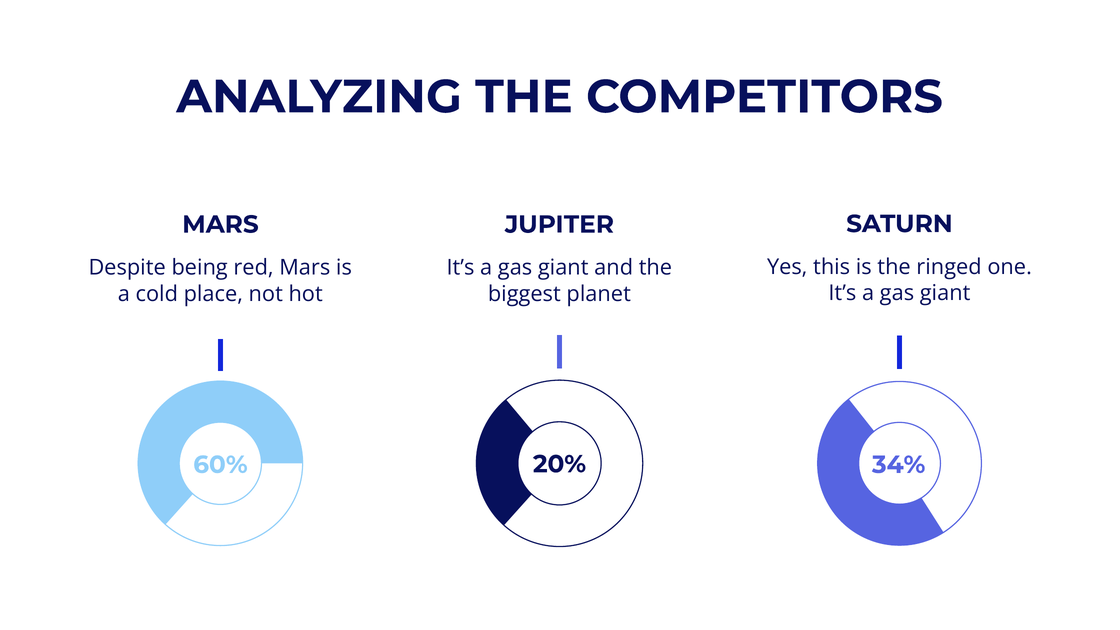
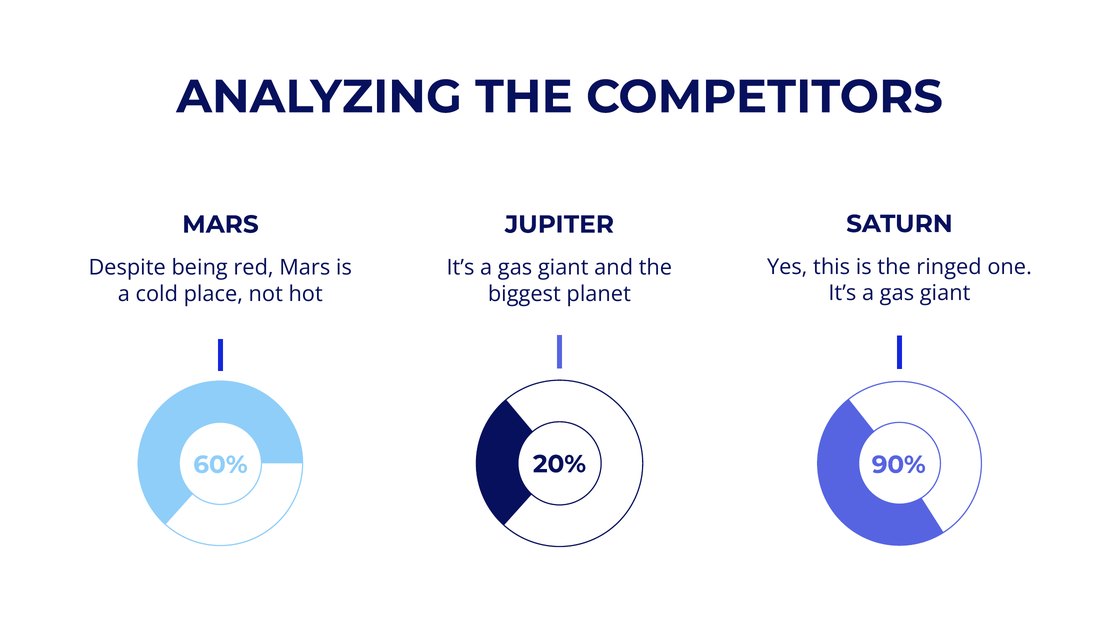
34%: 34% -> 90%
